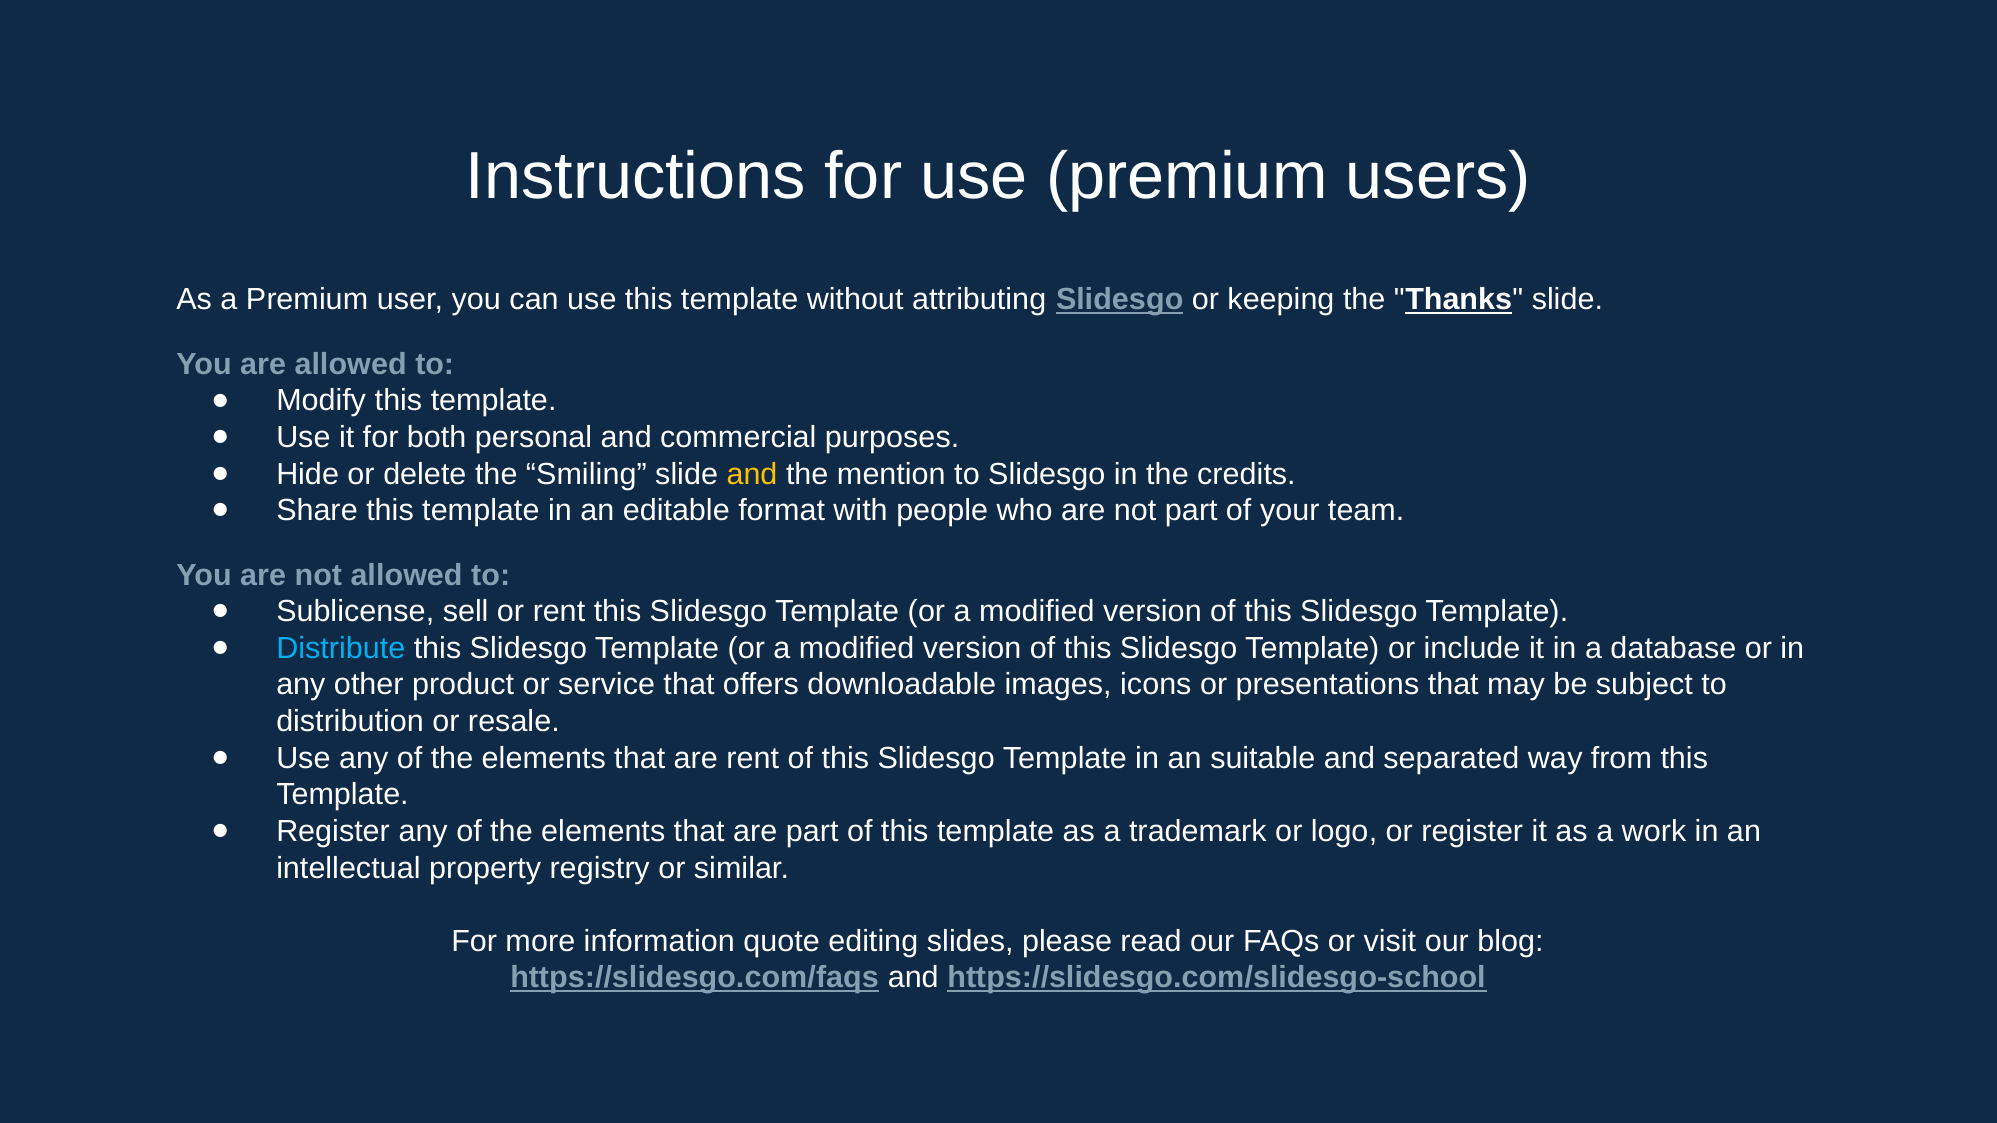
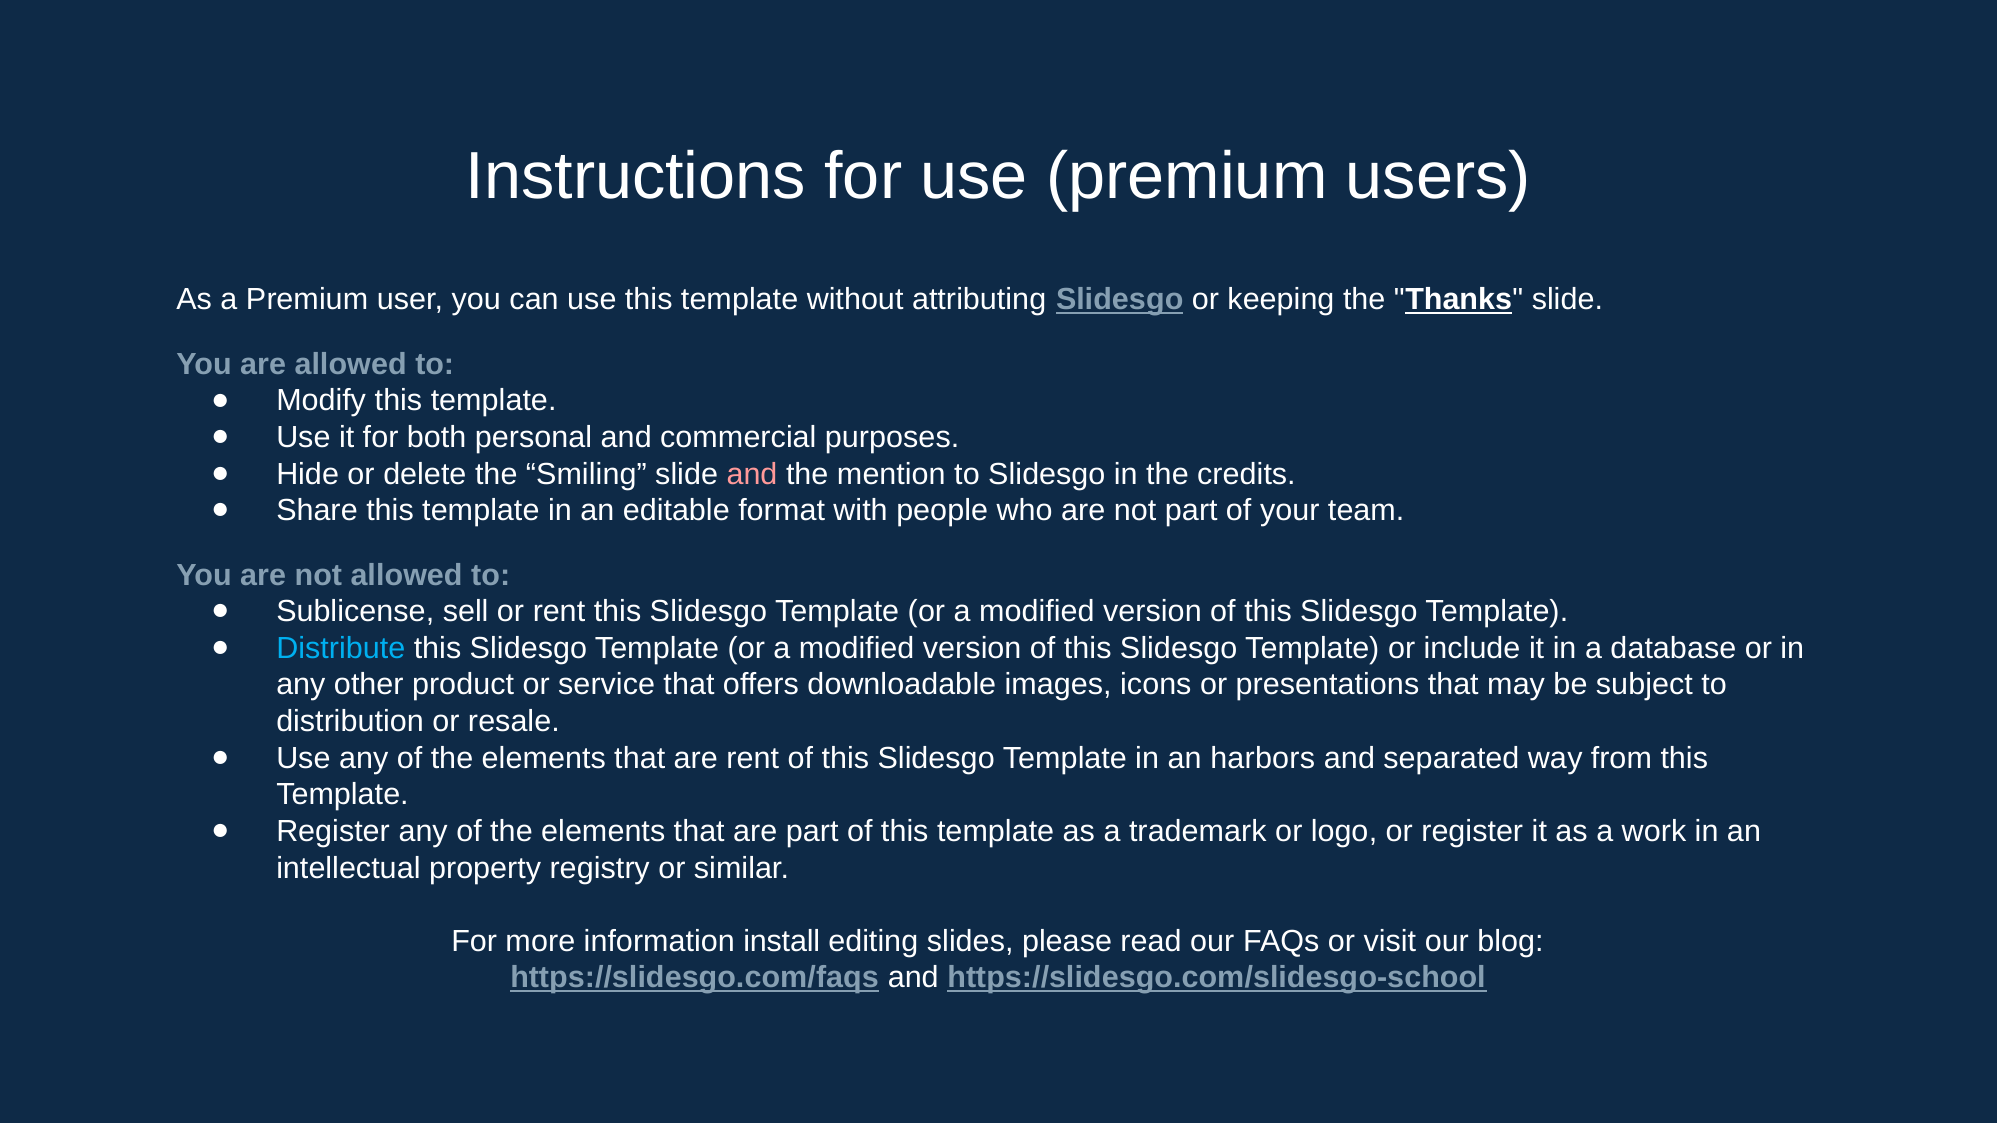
and at (752, 474) colour: yellow -> pink
suitable: suitable -> harbors
quote: quote -> install
